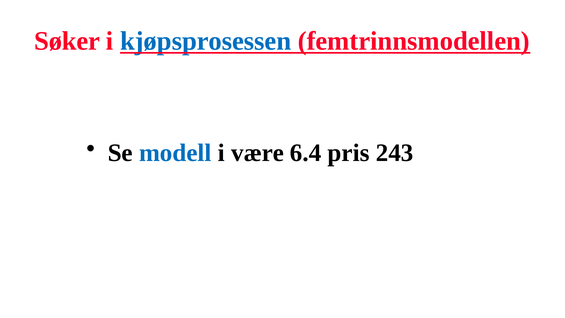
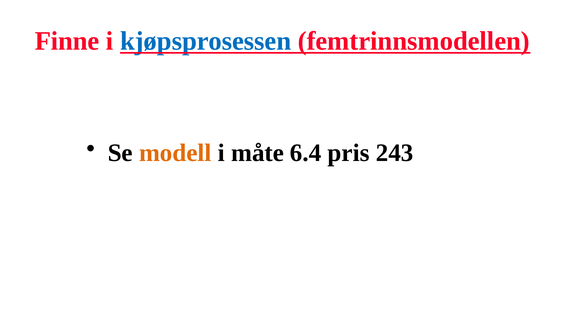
Søker: Søker -> Finne
modell colour: blue -> orange
være: være -> måte
